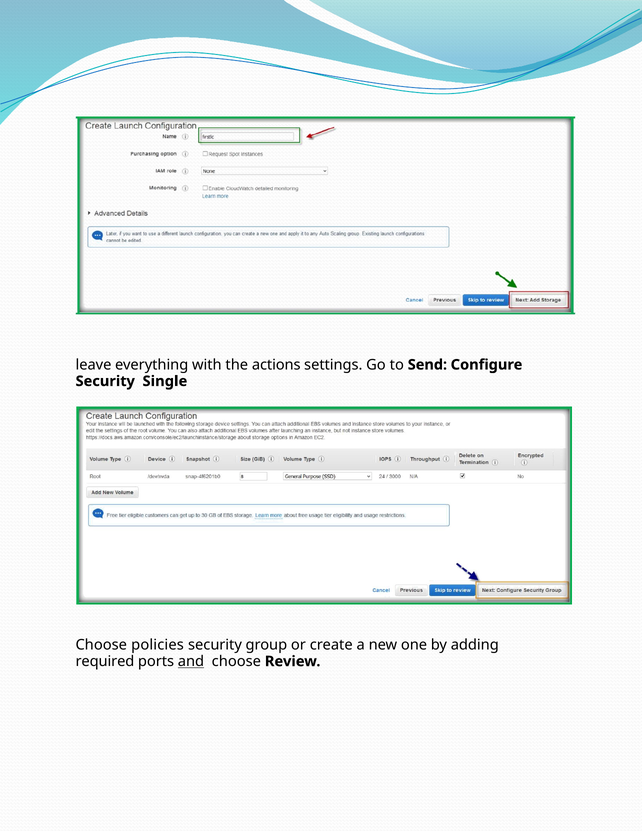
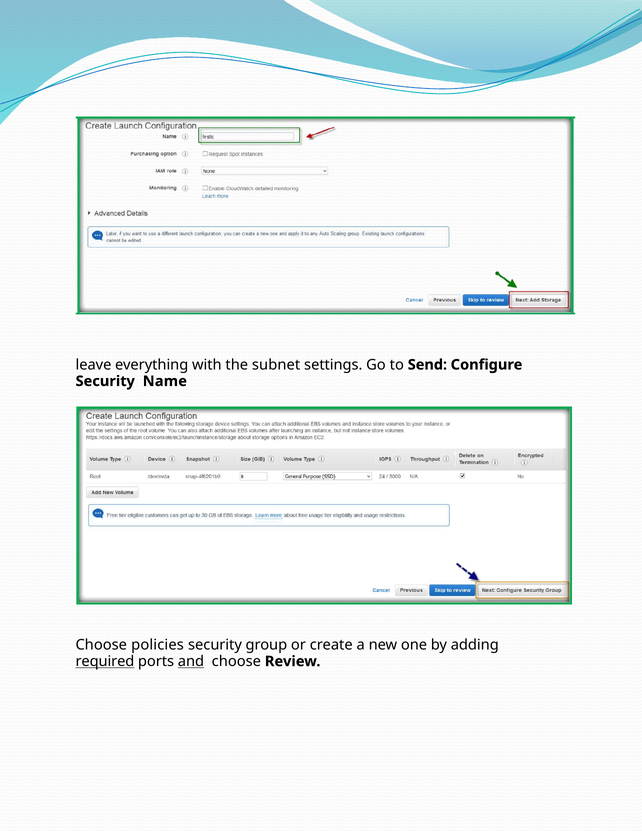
actions: actions -> subnet
Single: Single -> Name
required underline: none -> present
